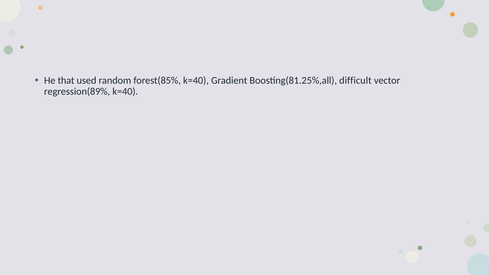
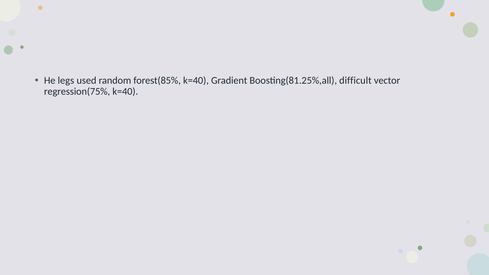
that: that -> legs
regression(89%: regression(89% -> regression(75%
